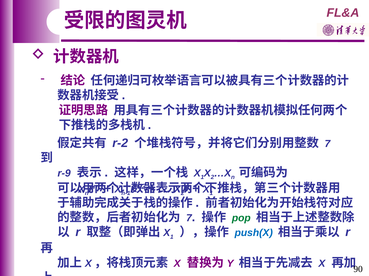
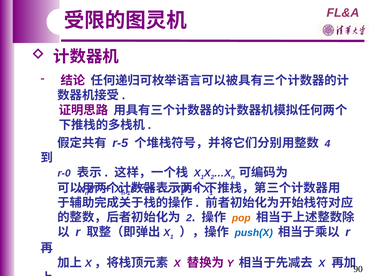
r-2: r-2 -> r-5
7 at (327, 144): 7 -> 4
r-9: r-9 -> r-0
7 at (189, 219): 7 -> 2
pop colour: green -> orange
